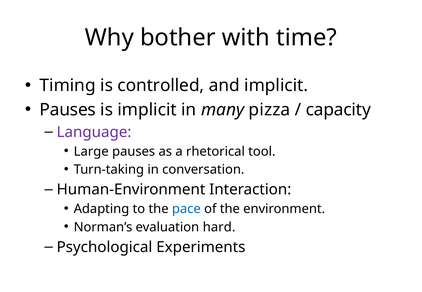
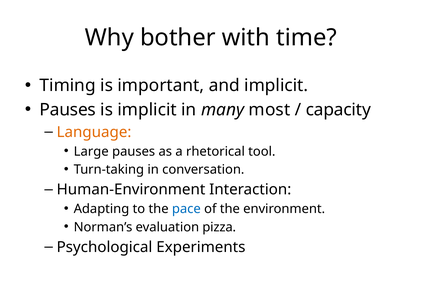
controlled: controlled -> important
pizza: pizza -> most
Language colour: purple -> orange
hard: hard -> pizza
